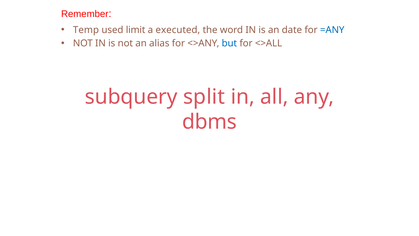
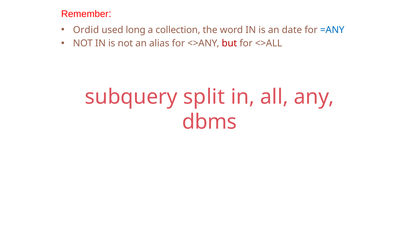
Temp: Temp -> Ordid
limit: limit -> long
executed: executed -> collection
but colour: blue -> red
